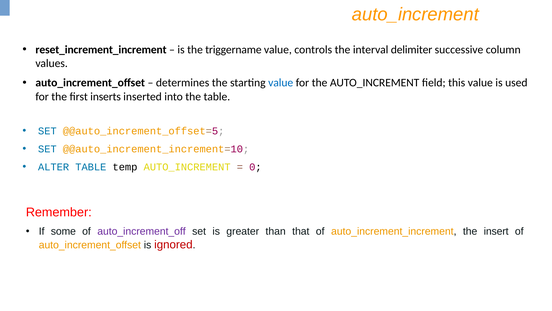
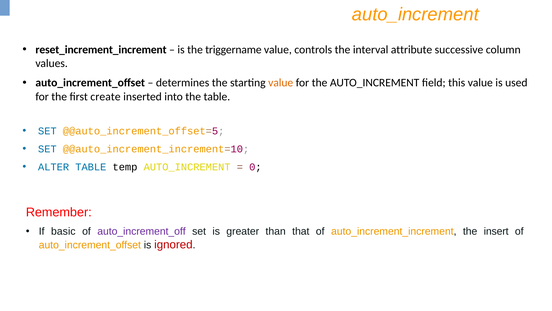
delimiter: delimiter -> attribute
value at (281, 83) colour: blue -> orange
inserts: inserts -> create
some: some -> basic
